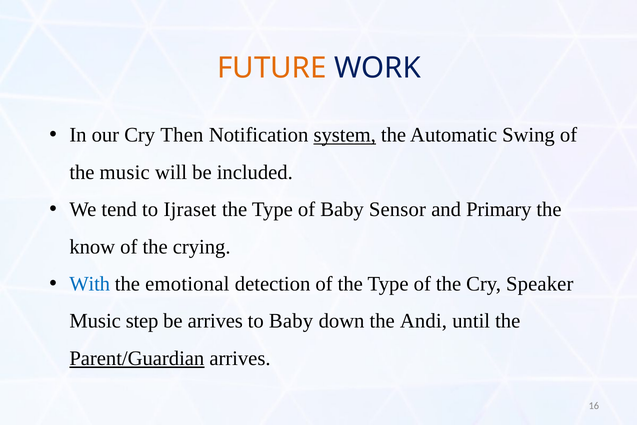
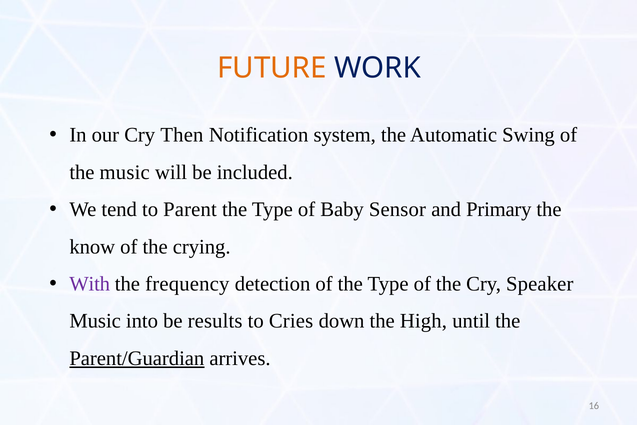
system underline: present -> none
Ijraset: Ijraset -> Parent
With colour: blue -> purple
emotional: emotional -> frequency
step: step -> into
be arrives: arrives -> results
to Baby: Baby -> Cries
Andi: Andi -> High
